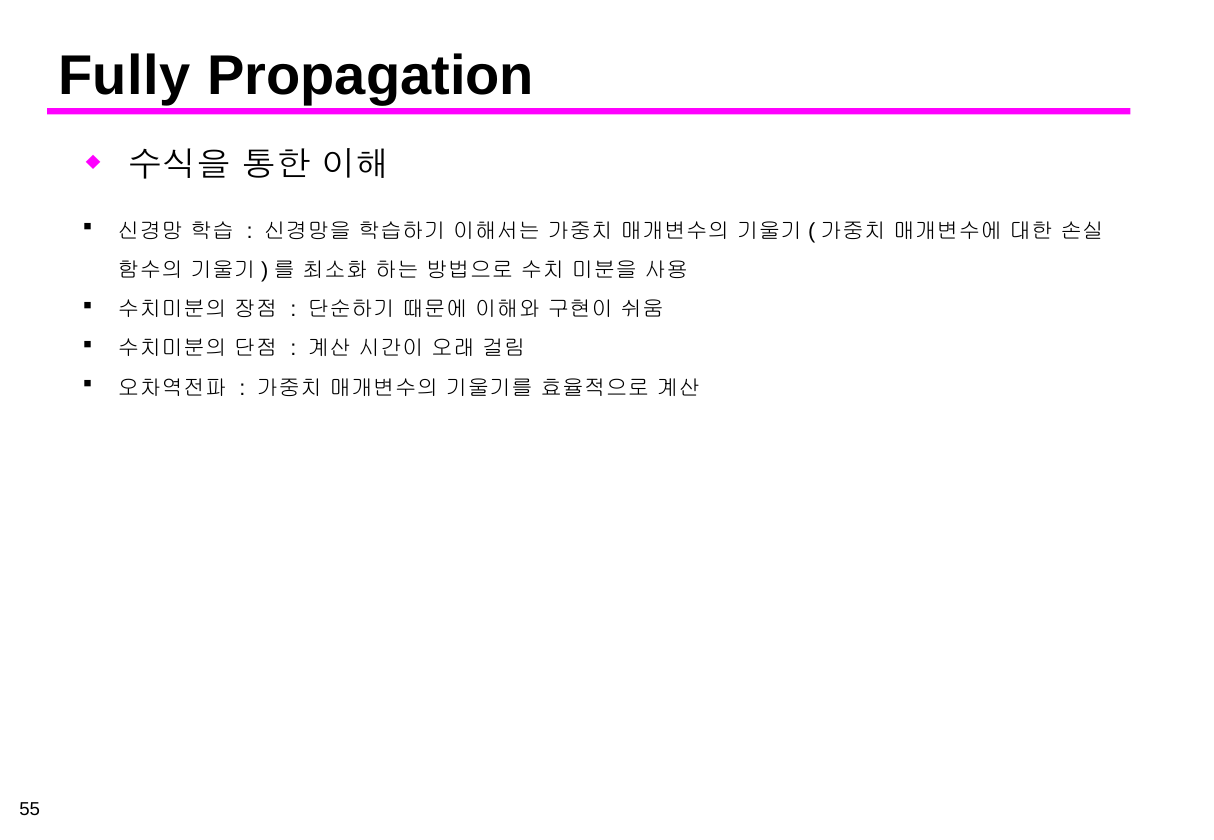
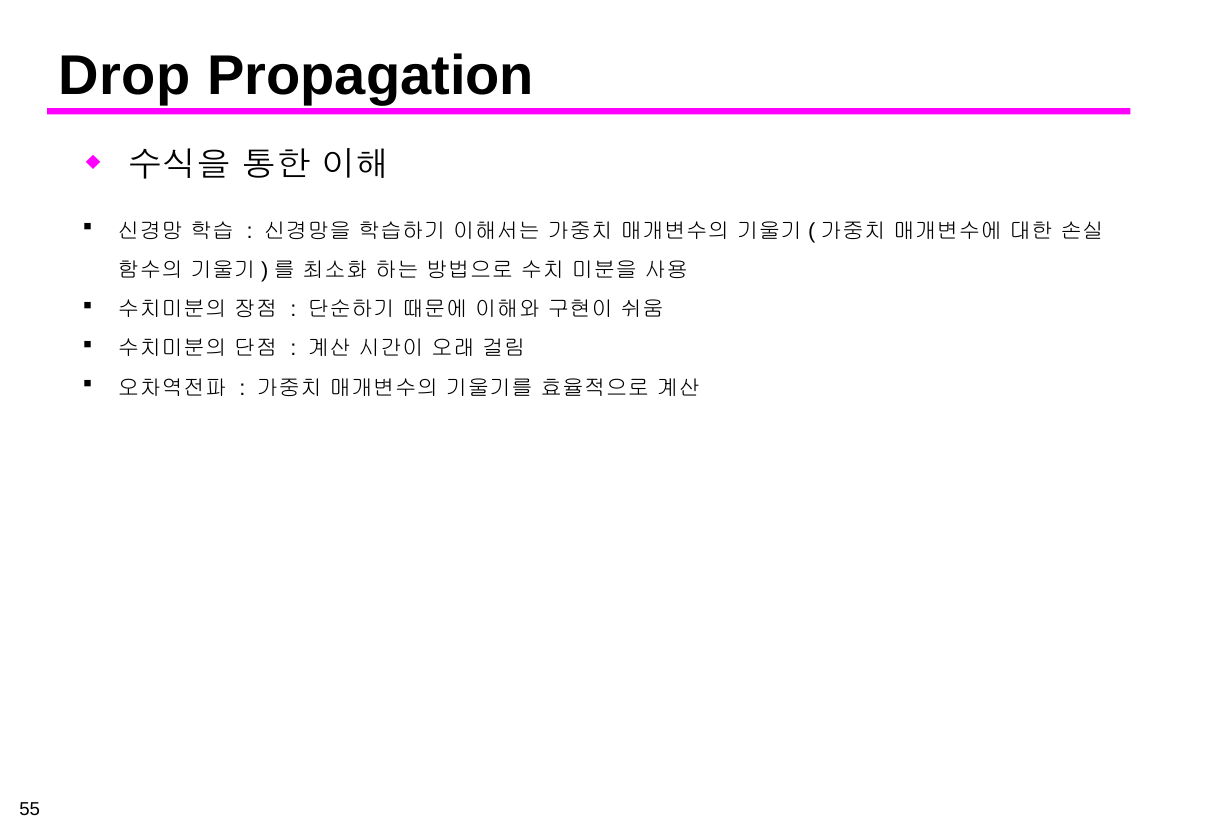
Fully: Fully -> Drop
